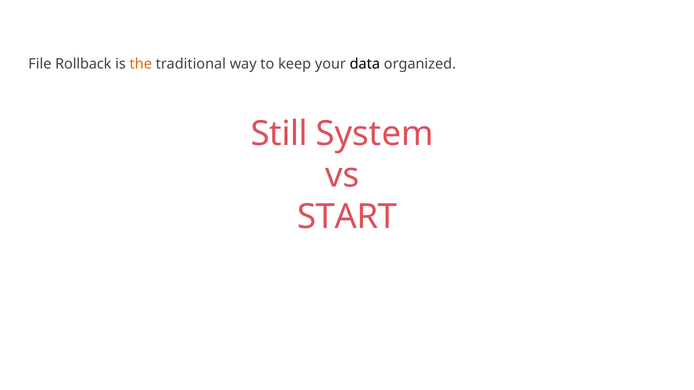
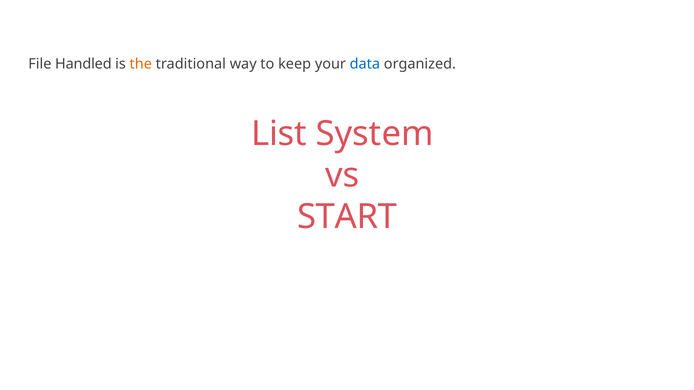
Rollback: Rollback -> Handled
data colour: black -> blue
Still: Still -> List
